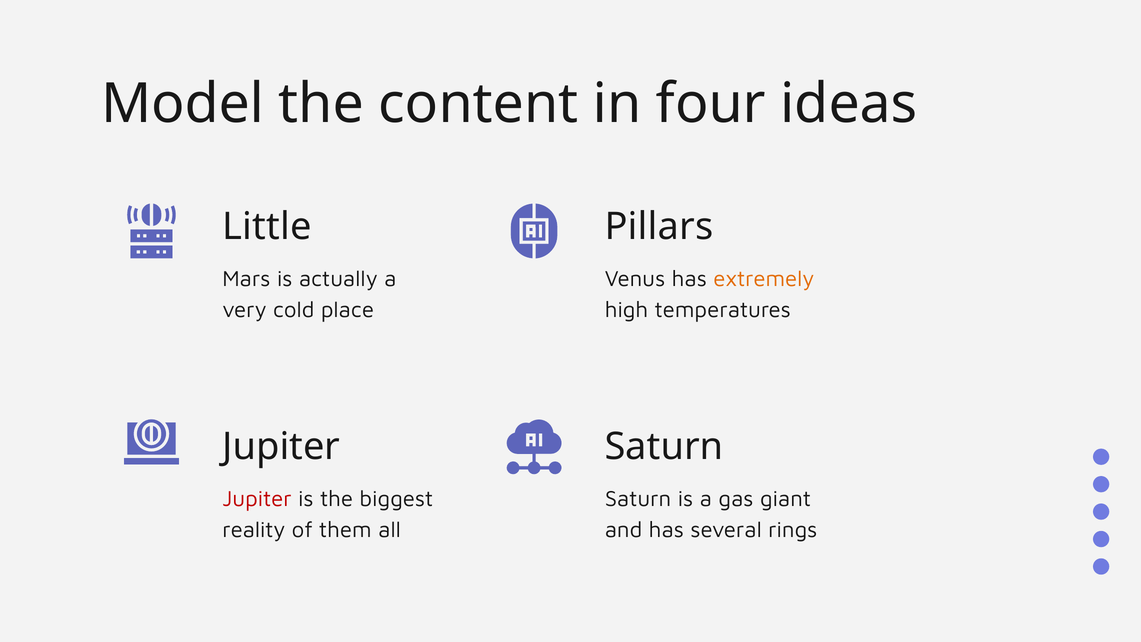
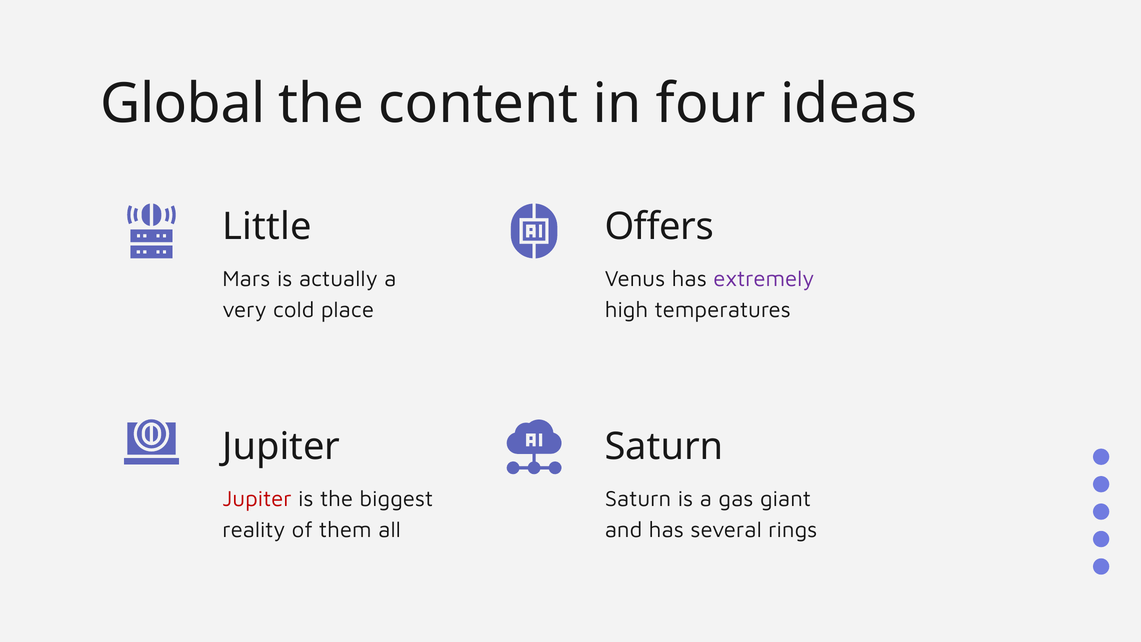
Model: Model -> Global
Pillars: Pillars -> Offers
extremely colour: orange -> purple
